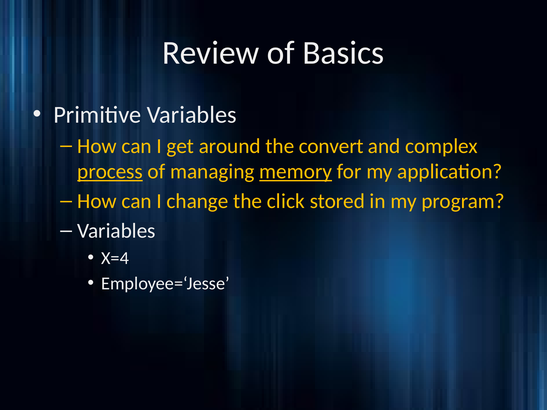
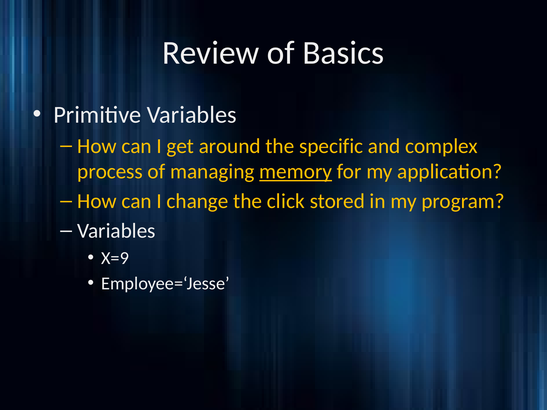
convert: convert -> specific
process underline: present -> none
X=4: X=4 -> X=9
